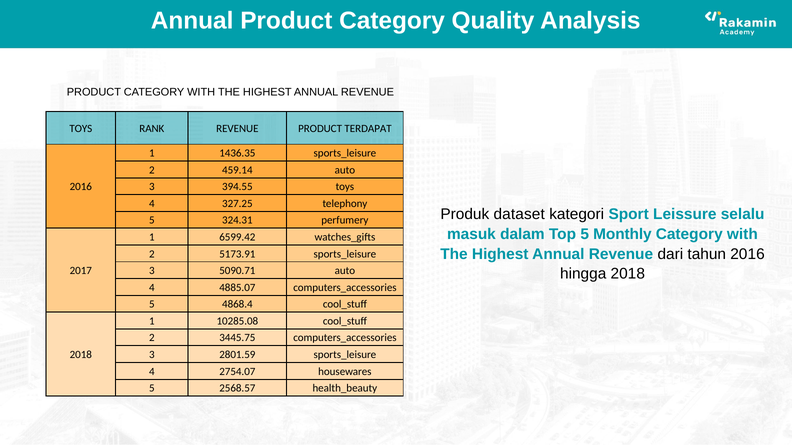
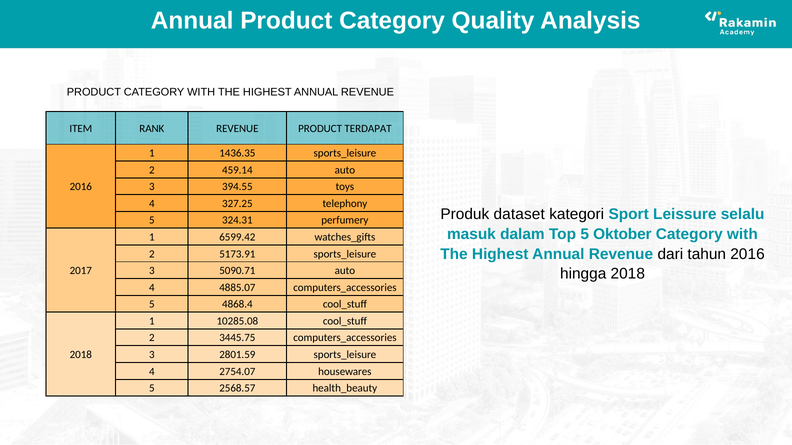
TOYS at (81, 129): TOYS -> ITEM
Monthly: Monthly -> Oktober
